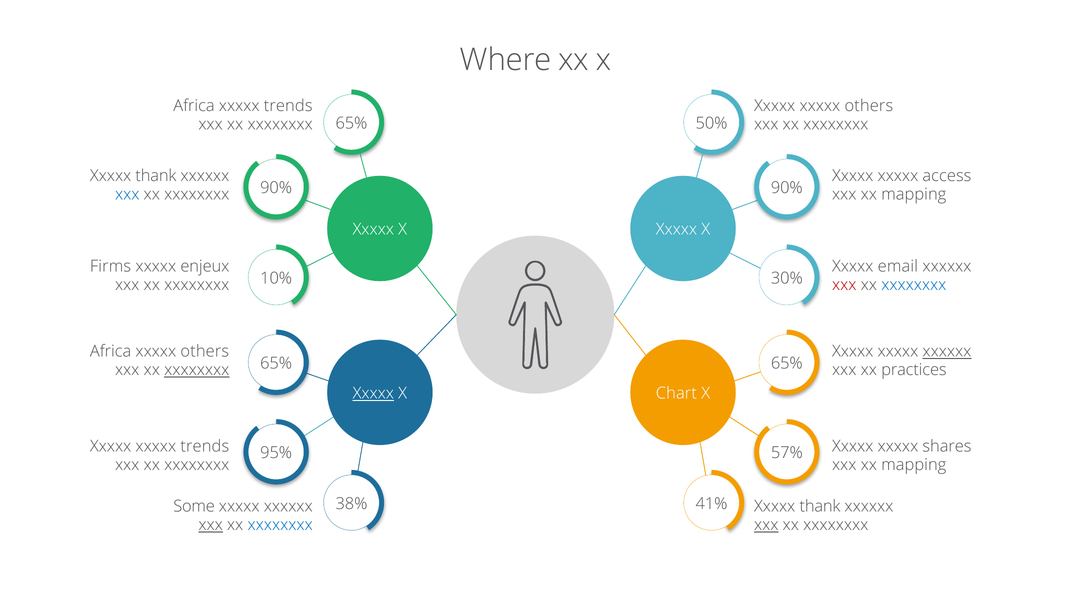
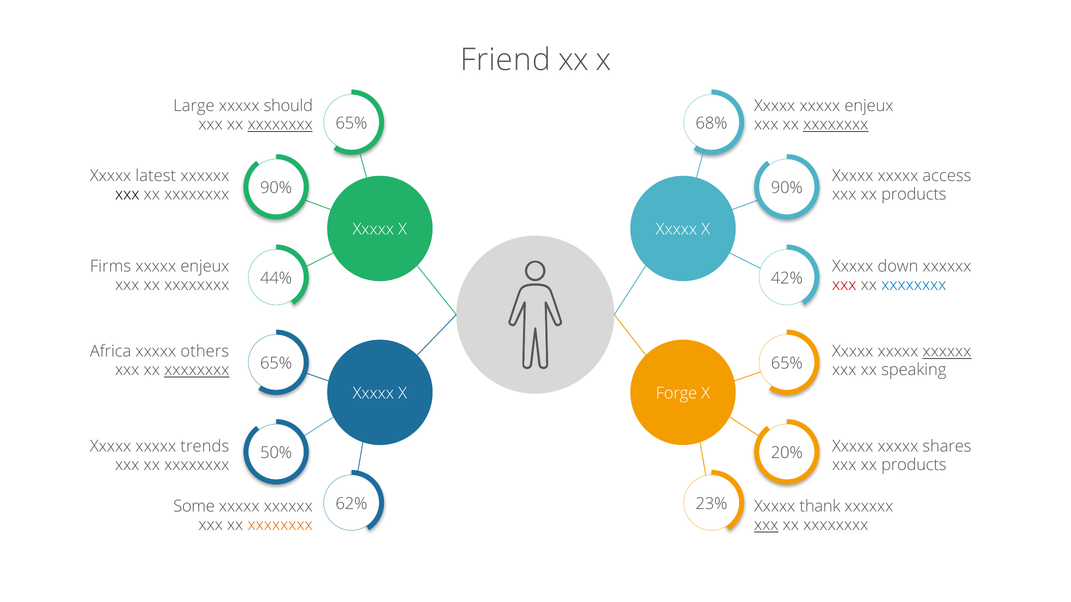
Where: Where -> Friend
Africa at (194, 106): Africa -> Large
trends at (288, 106): trends -> should
Xxxxx xxxxx others: others -> enjeux
50%: 50% -> 68%
xxxxxxxx at (280, 125) underline: none -> present
xxxxxxxx at (836, 125) underline: none -> present
thank at (156, 176): thank -> latest
xxx at (127, 195) colour: blue -> black
mapping at (914, 195): mapping -> products
email: email -> down
10%: 10% -> 44%
30%: 30% -> 42%
practices: practices -> speaking
Xxxxx at (373, 394) underline: present -> none
Chart: Chart -> Forge
95%: 95% -> 50%
57%: 57% -> 20%
mapping at (914, 465): mapping -> products
38%: 38% -> 62%
41%: 41% -> 23%
xxx at (211, 525) underline: present -> none
xxxxxxxx at (280, 525) colour: blue -> orange
